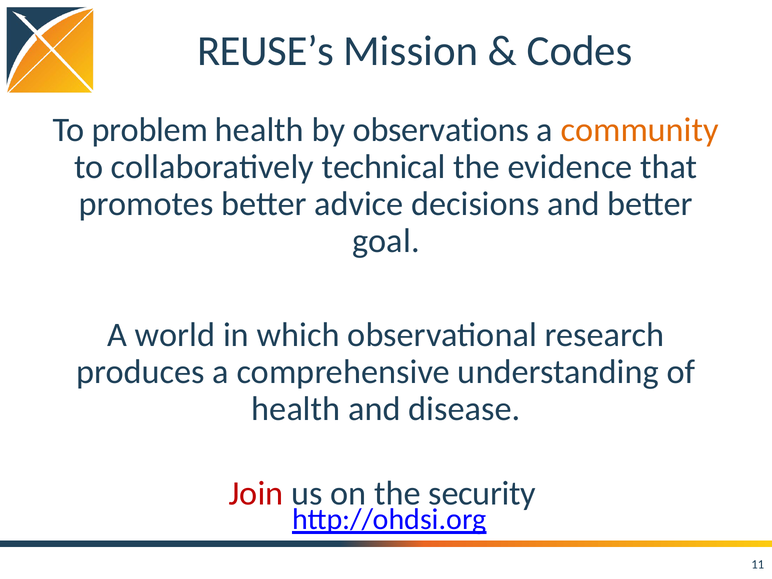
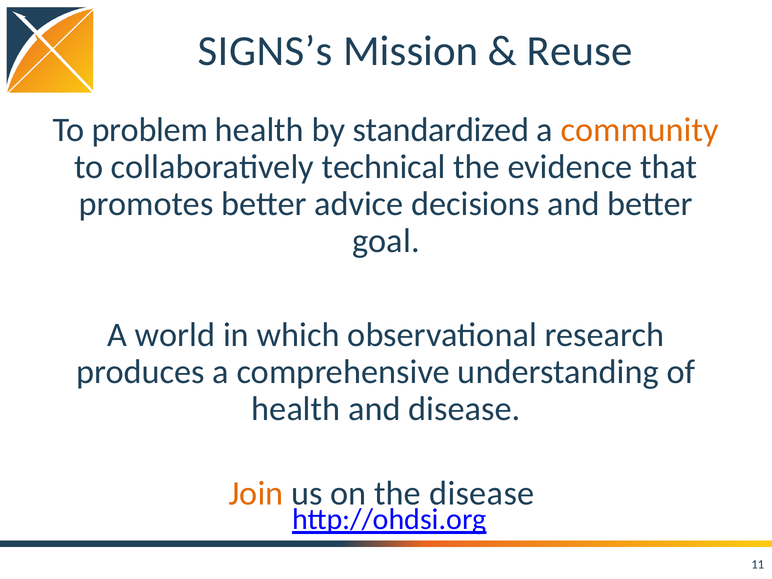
REUSE’s: REUSE’s -> SIGNS’s
Codes: Codes -> Reuse
observations: observations -> standardized
Join colour: red -> orange
the security: security -> disease
